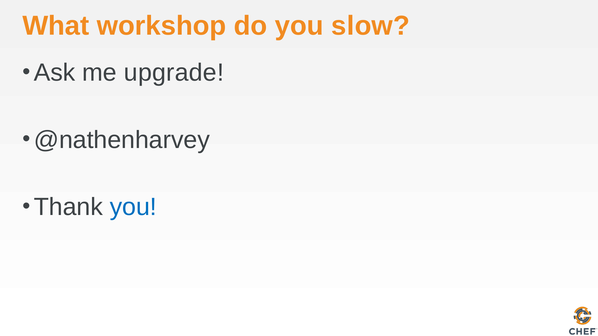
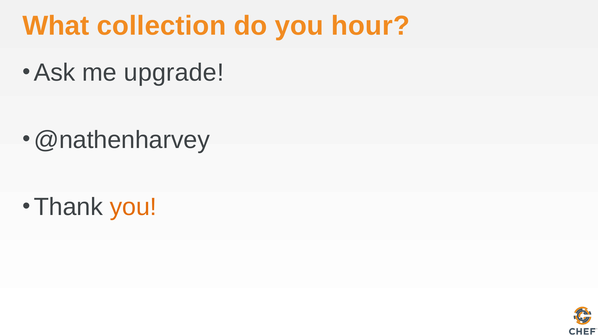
workshop: workshop -> collection
slow: slow -> hour
you at (133, 207) colour: blue -> orange
